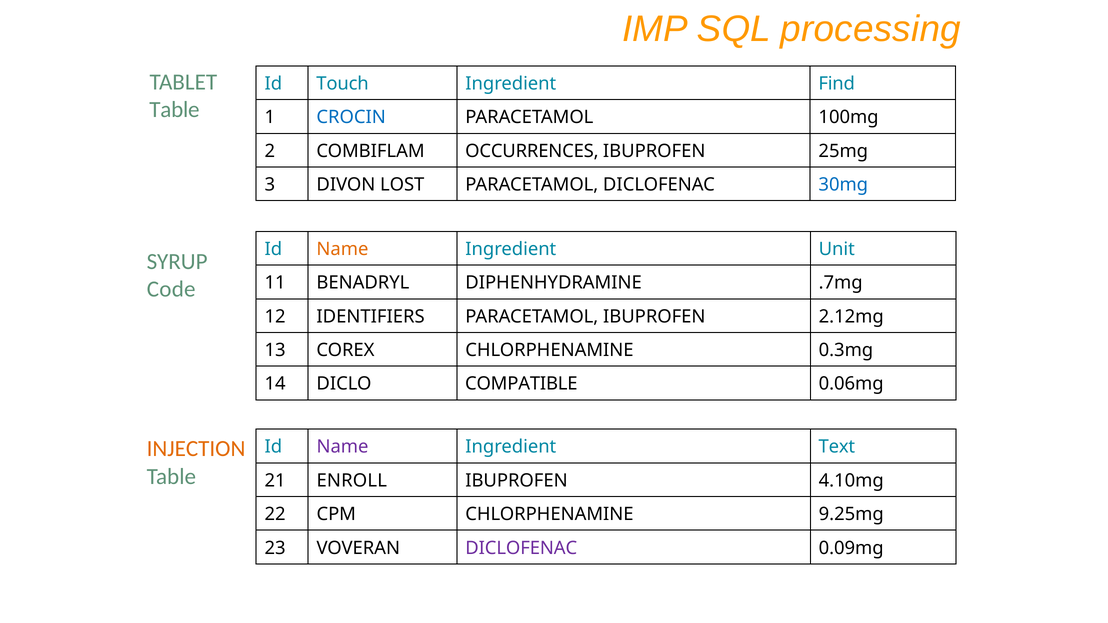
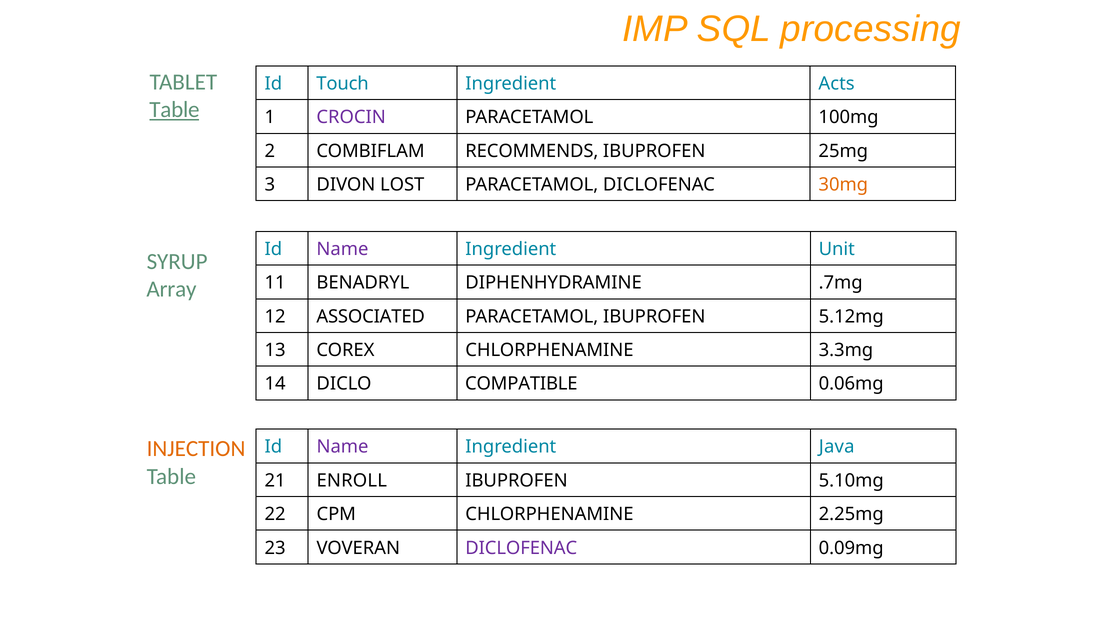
Find: Find -> Acts
Table at (174, 110) underline: none -> present
CROCIN colour: blue -> purple
OCCURRENCES: OCCURRENCES -> RECOMMENDS
30mg colour: blue -> orange
Name at (342, 249) colour: orange -> purple
Code: Code -> Array
IDENTIFIERS: IDENTIFIERS -> ASSOCIATED
2.12mg: 2.12mg -> 5.12mg
0.3mg: 0.3mg -> 3.3mg
Text: Text -> Java
4.10mg: 4.10mg -> 5.10mg
9.25mg: 9.25mg -> 2.25mg
